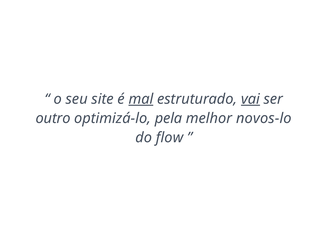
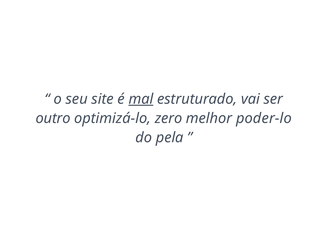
vai underline: present -> none
pela: pela -> zero
novos-lo: novos-lo -> poder-lo
flow: flow -> pela
